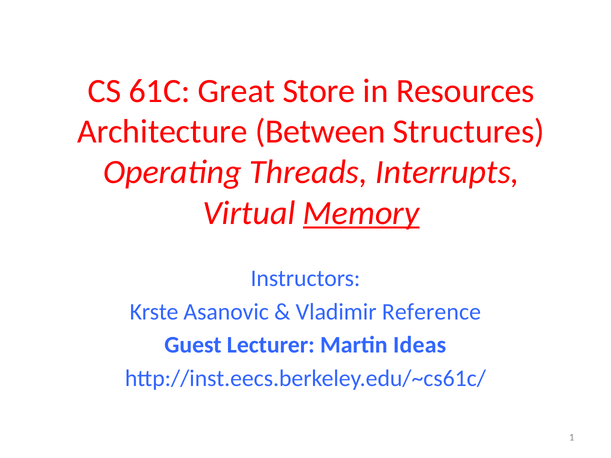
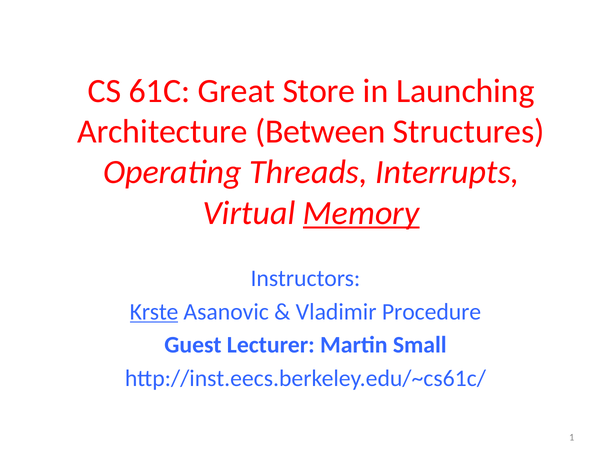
Resources: Resources -> Launching
Krste underline: none -> present
Reference: Reference -> Procedure
Ideas: Ideas -> Small
